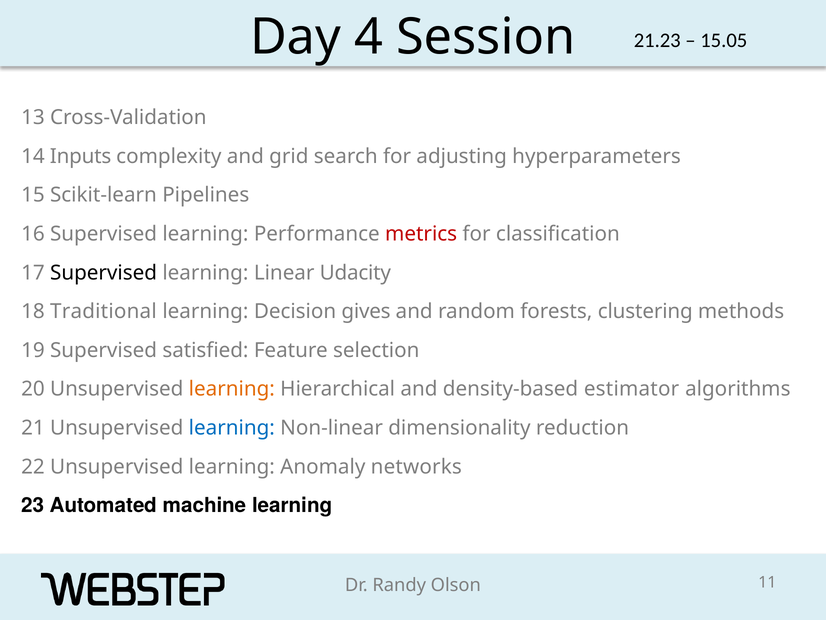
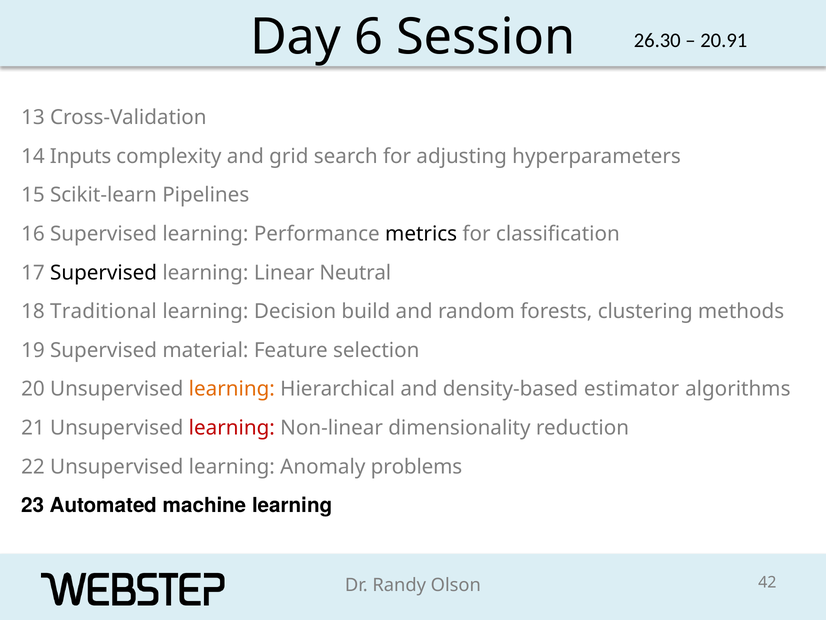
4: 4 -> 6
21.23: 21.23 -> 26.30
15.05: 15.05 -> 20.91
metrics colour: red -> black
Udacity: Udacity -> Neutral
gives: gives -> build
satisfied: satisfied -> material
learning at (232, 428) colour: blue -> red
networks: networks -> problems
11: 11 -> 42
